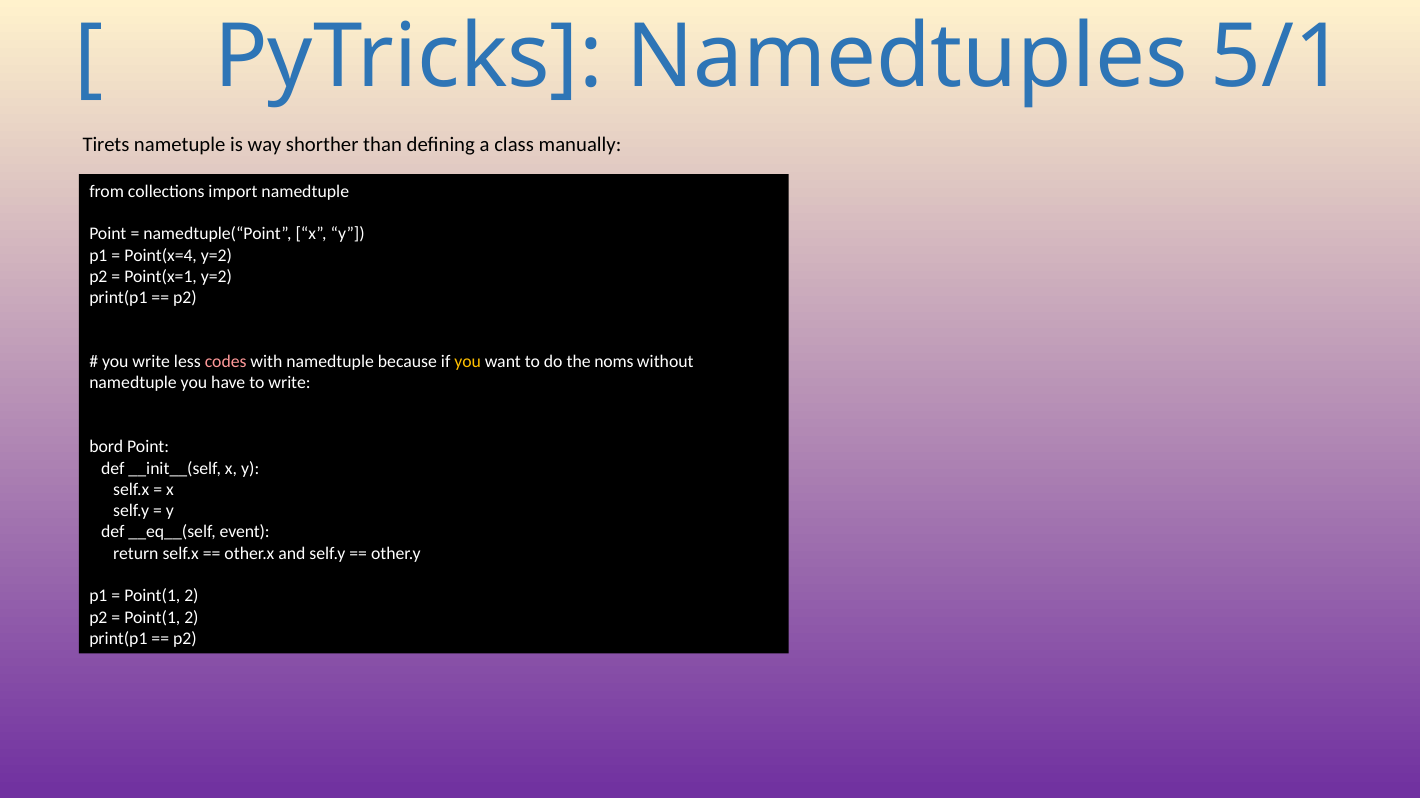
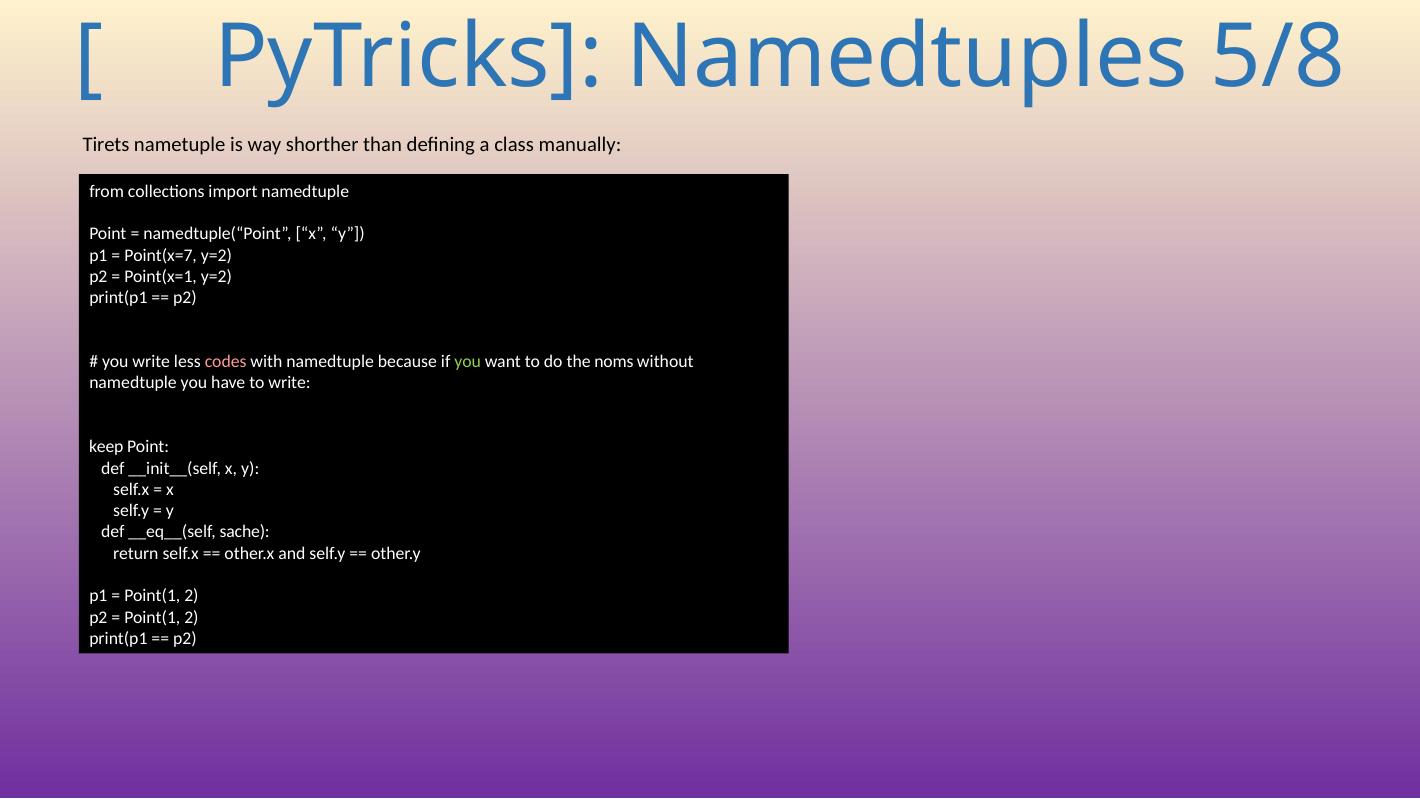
5/1: 5/1 -> 5/8
Point(x=4: Point(x=4 -> Point(x=7
you at (468, 362) colour: yellow -> light green
bord: bord -> keep
event: event -> sache
